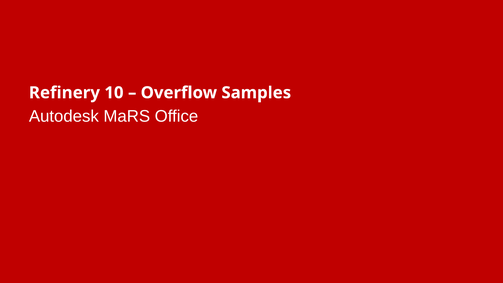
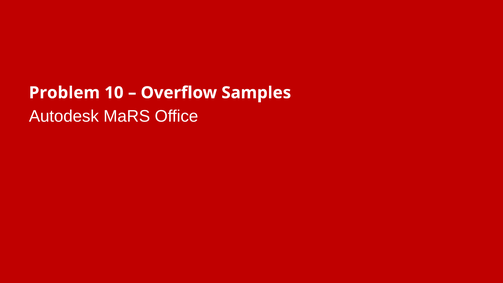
Refinery: Refinery -> Problem
